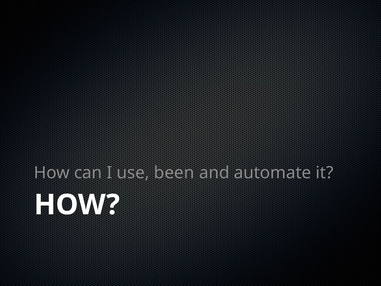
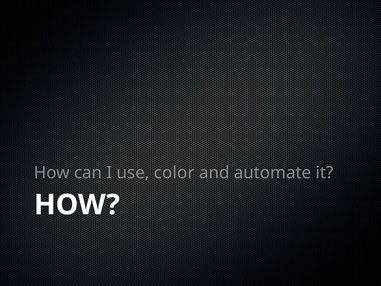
been: been -> color
